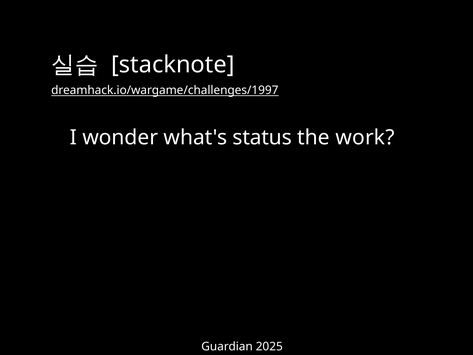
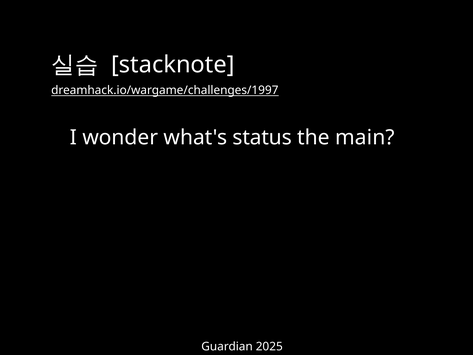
work: work -> main
